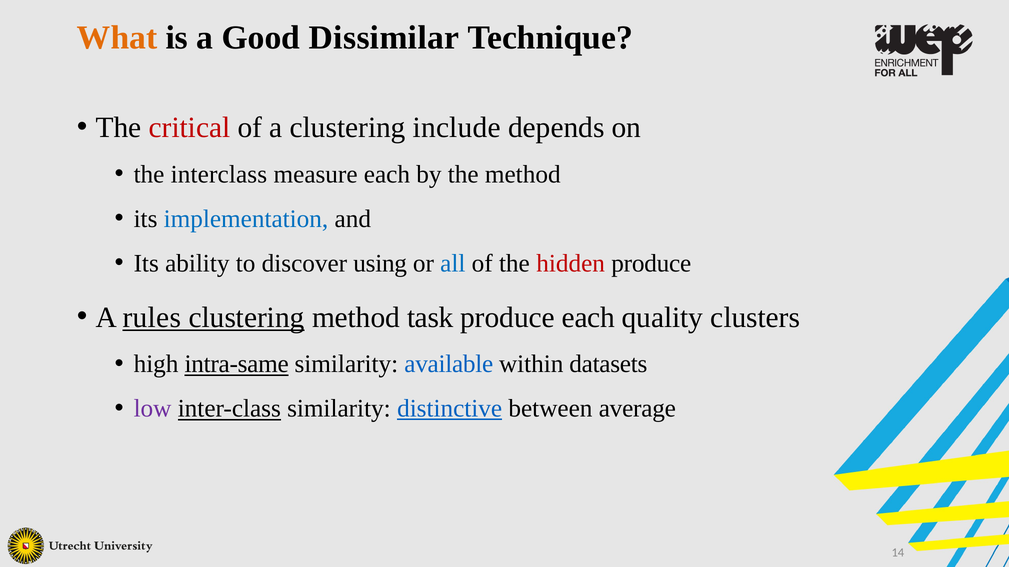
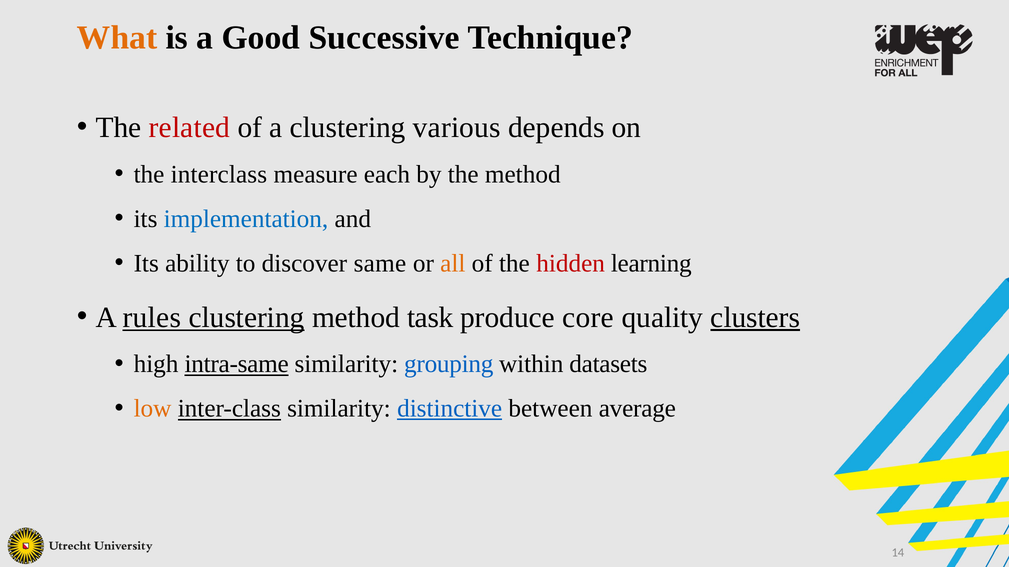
Dissimilar: Dissimilar -> Successive
critical: critical -> related
include: include -> various
using: using -> same
all colour: blue -> orange
hidden produce: produce -> learning
produce each: each -> core
clusters underline: none -> present
available: available -> grouping
low colour: purple -> orange
